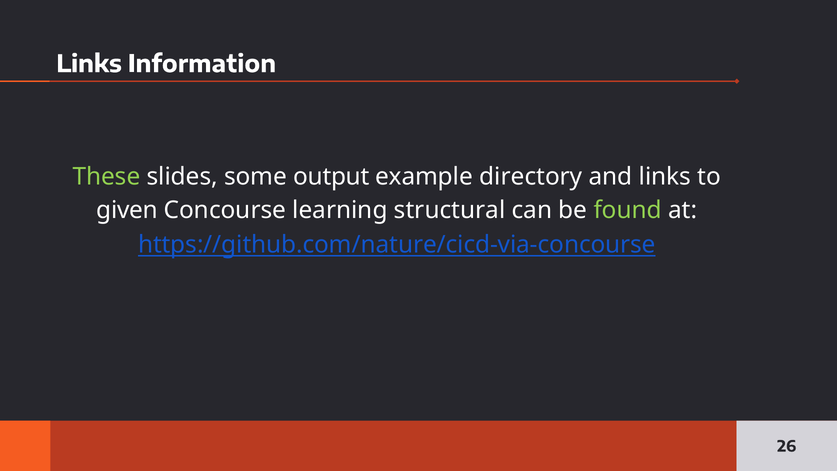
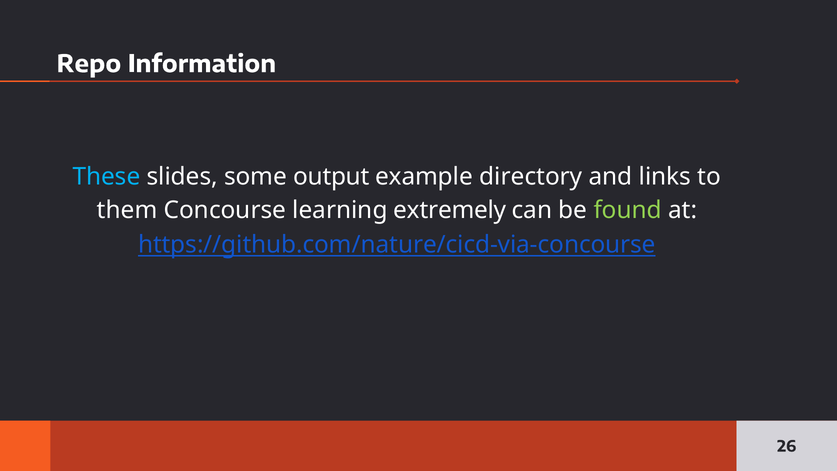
Links at (89, 64): Links -> Repo
These colour: light green -> light blue
given: given -> them
structural: structural -> extremely
